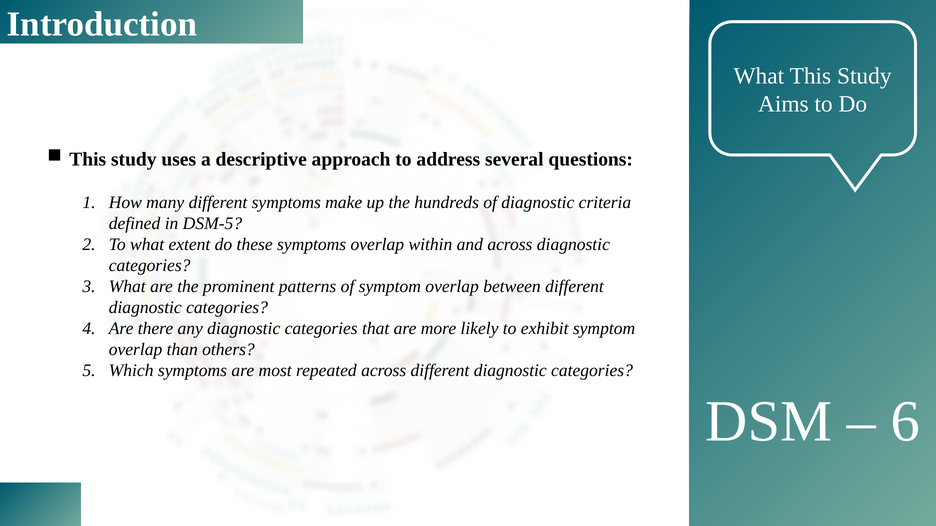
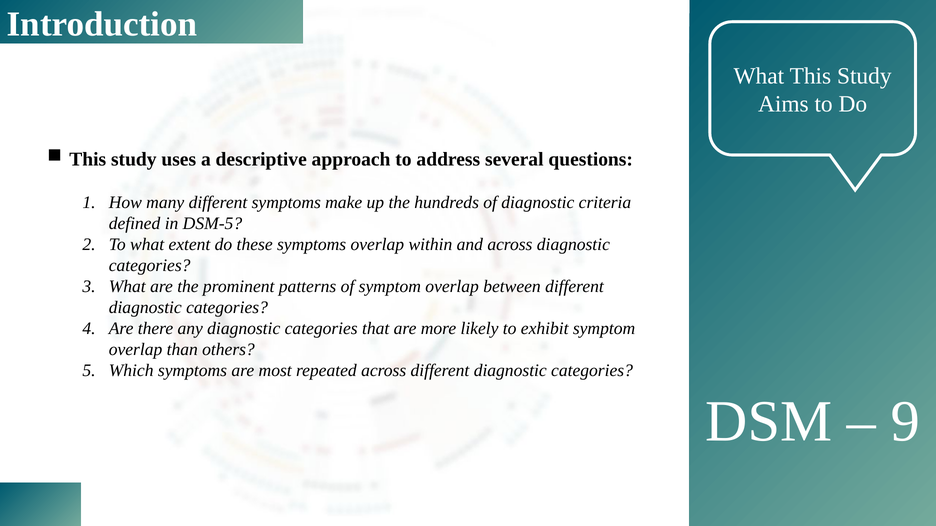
6: 6 -> 9
